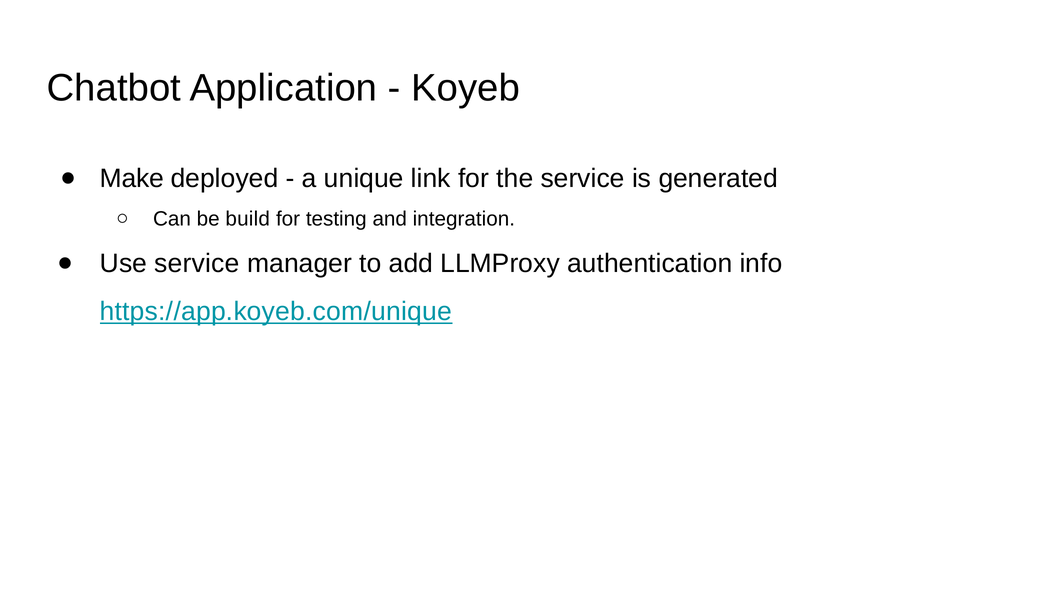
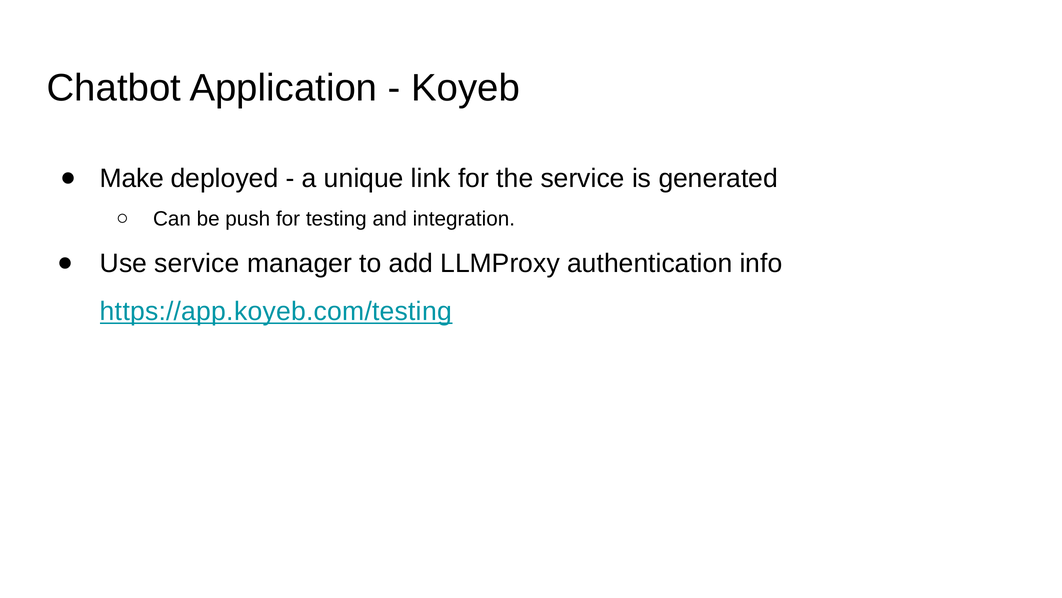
build: build -> push
https://app.koyeb.com/unique: https://app.koyeb.com/unique -> https://app.koyeb.com/testing
